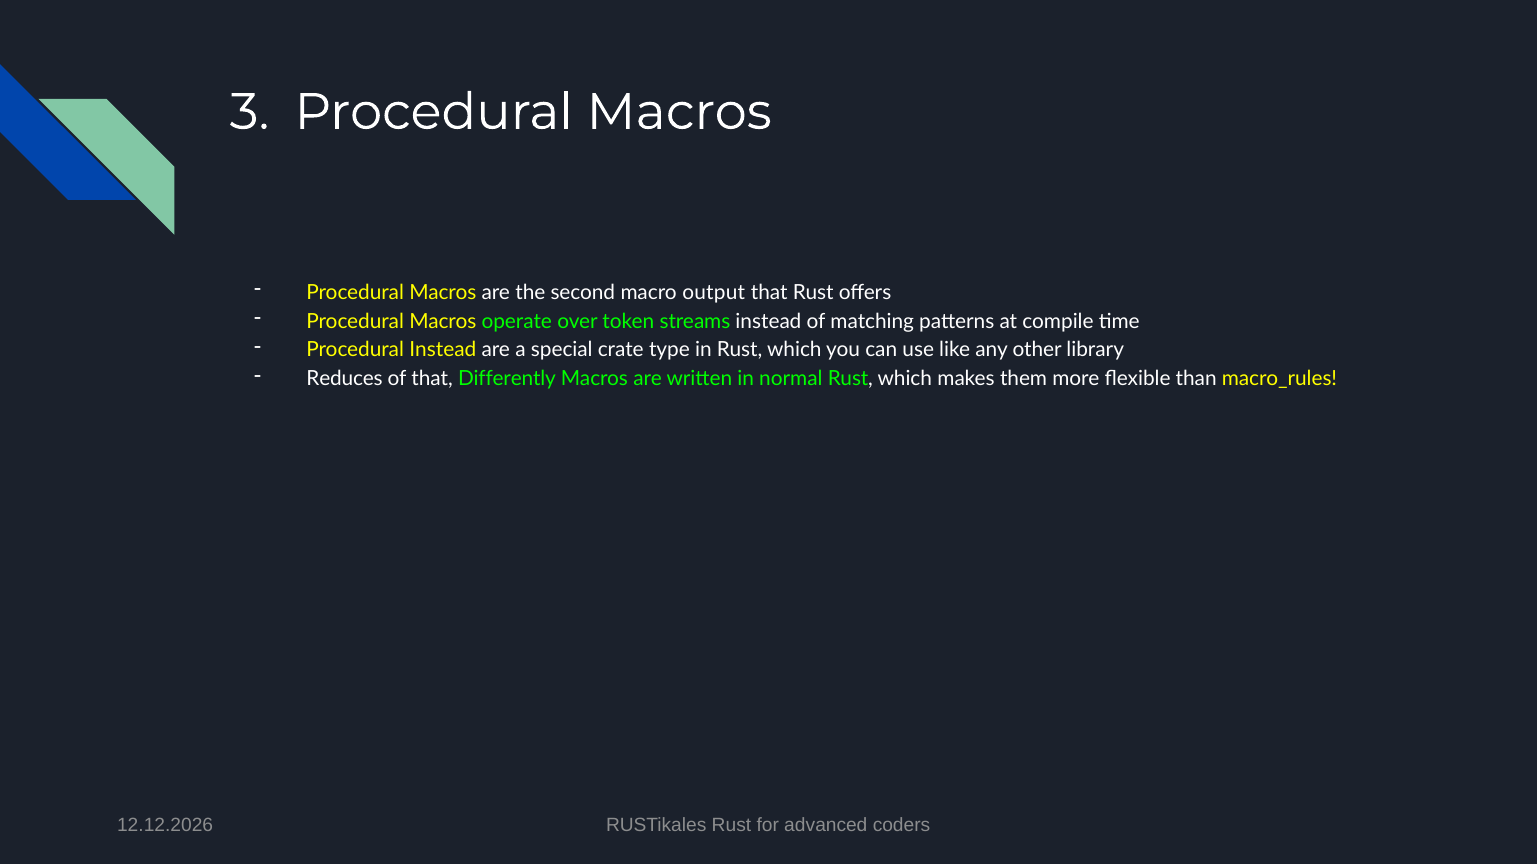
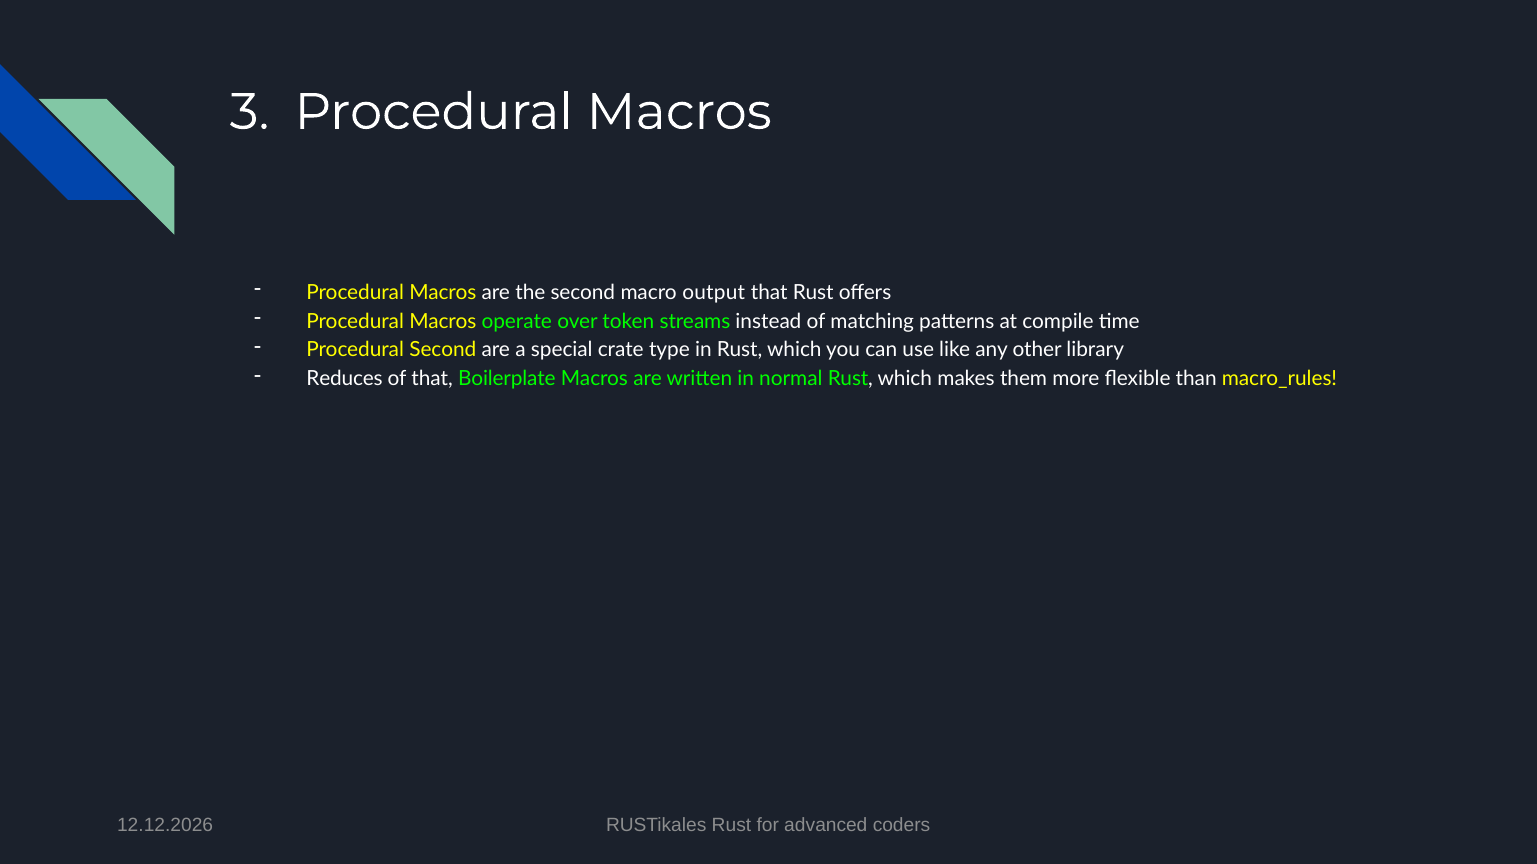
Procedural Instead: Instead -> Second
Differently: Differently -> Boilerplate
